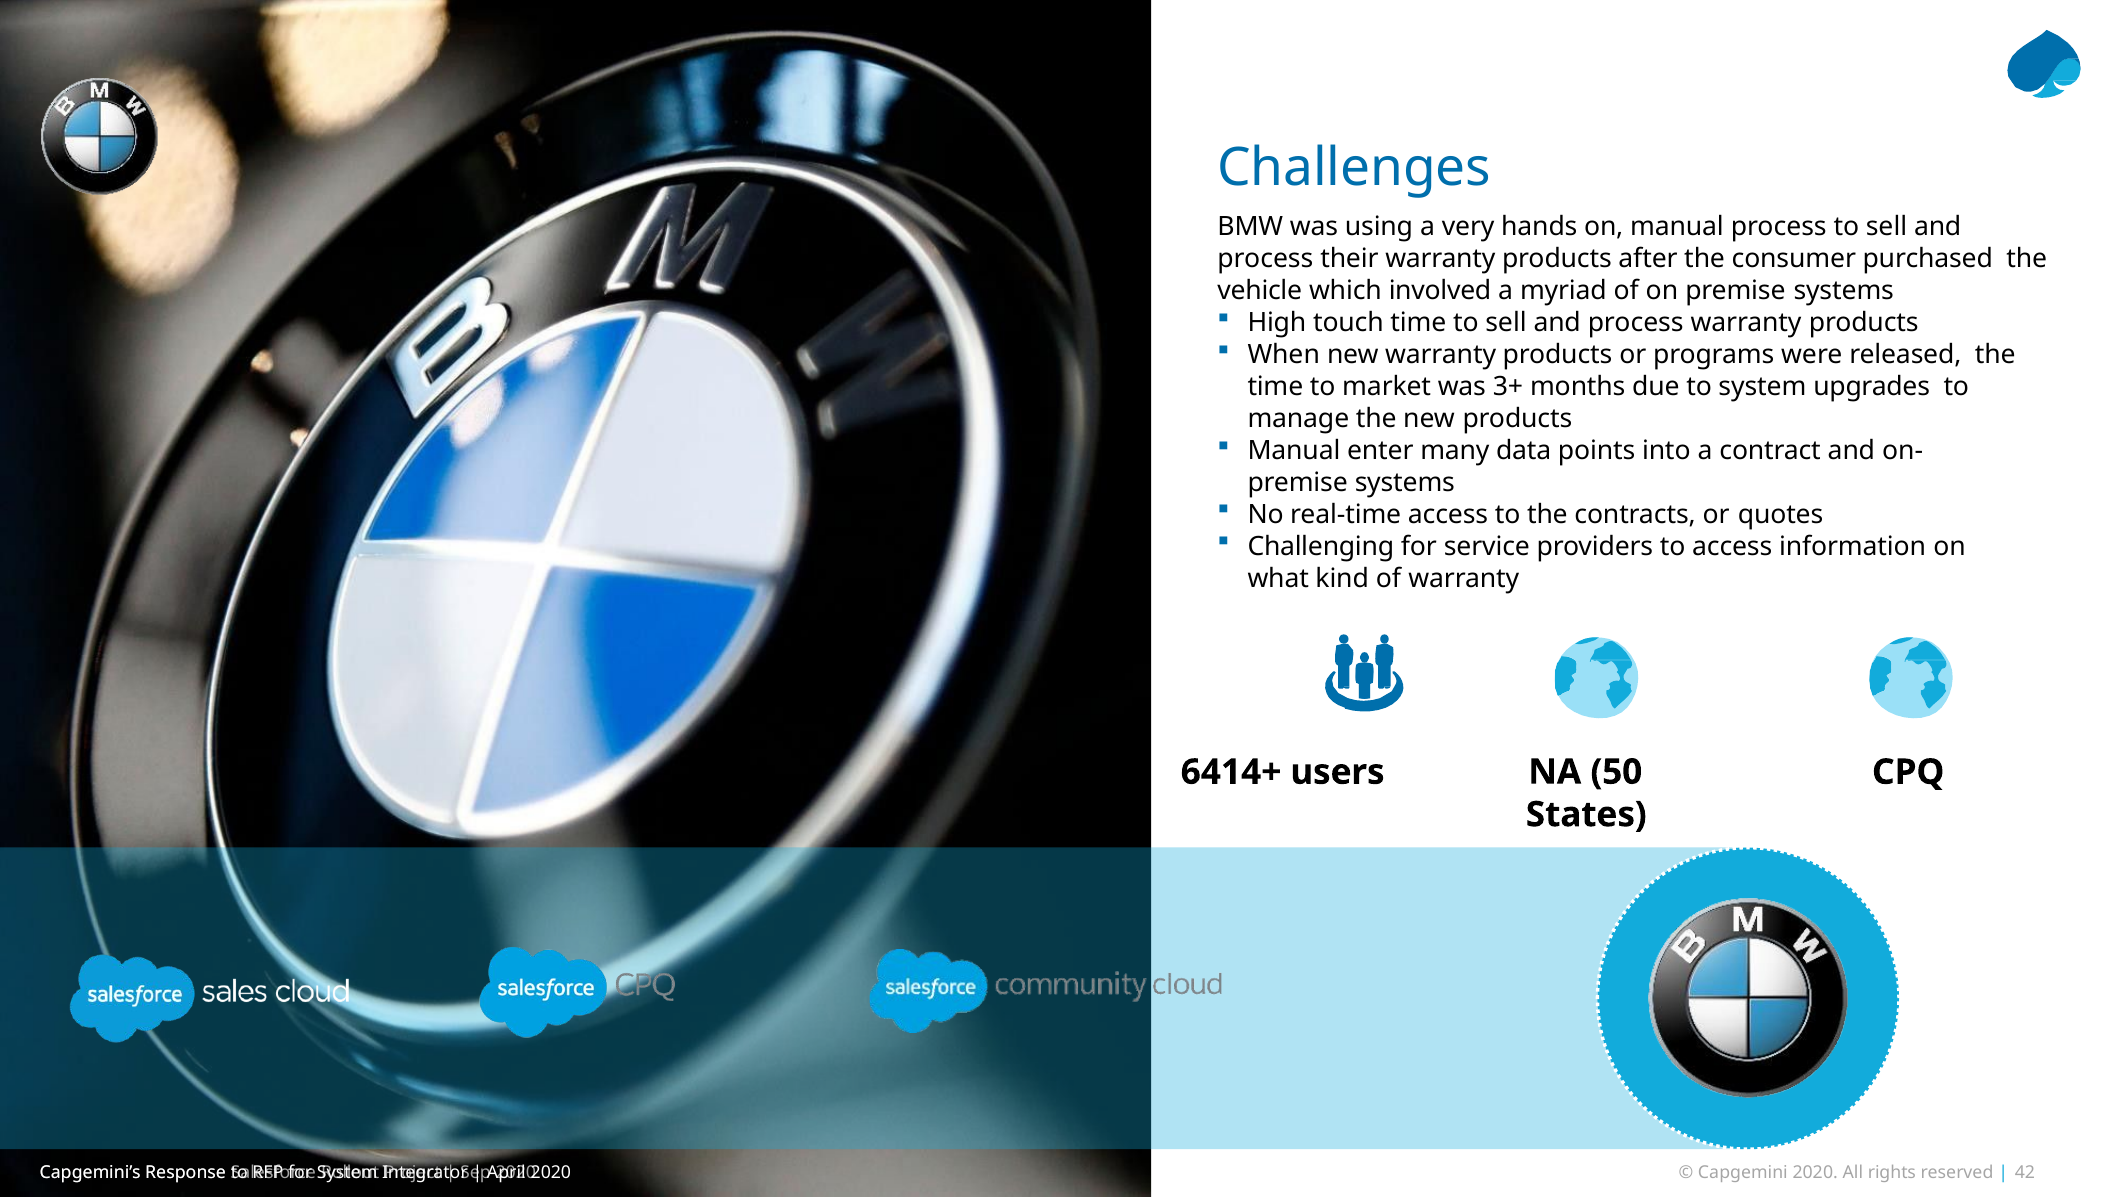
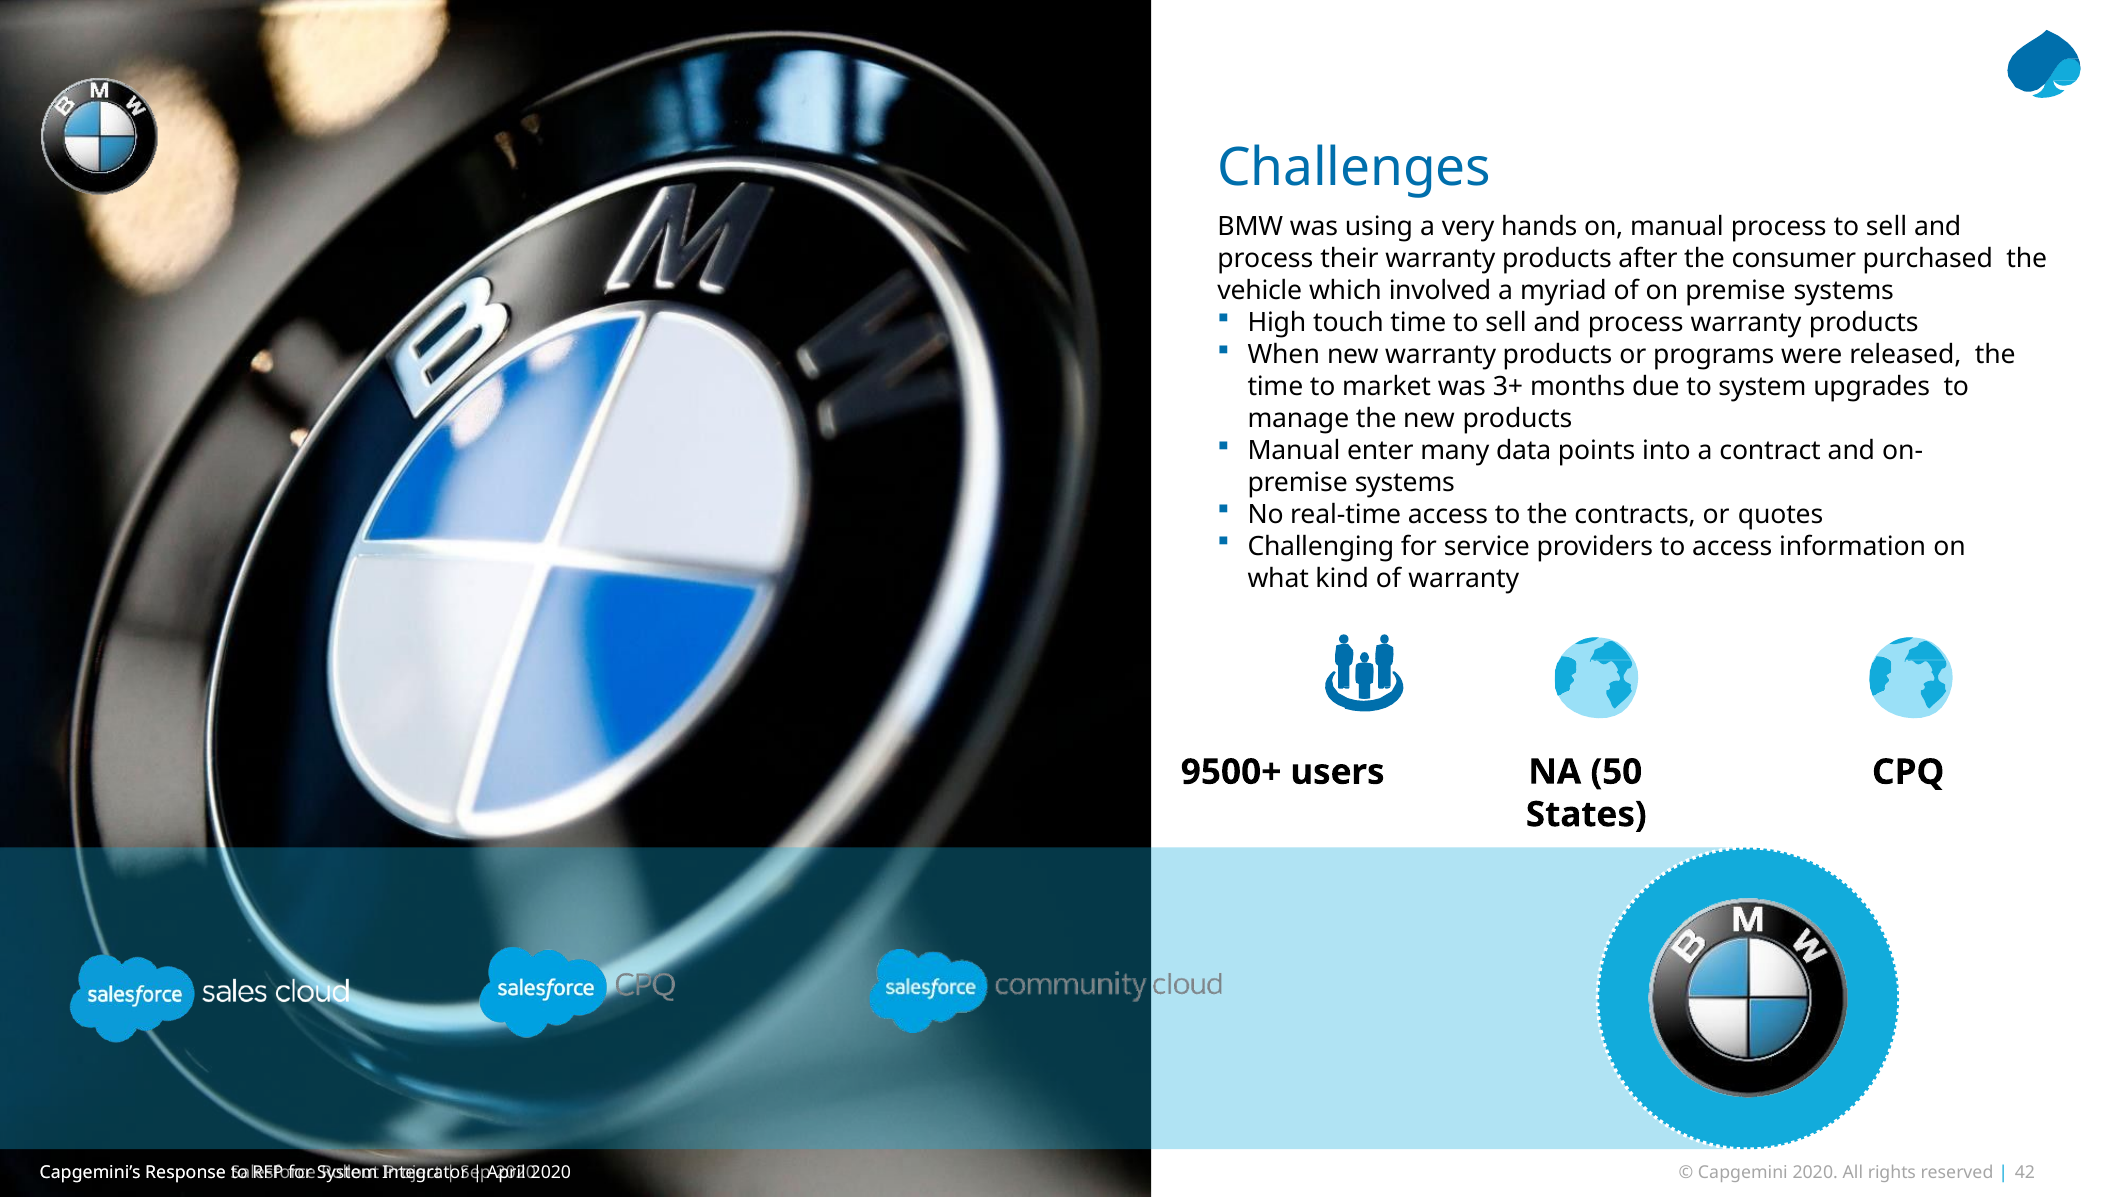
6414+: 6414+ -> 9500+
